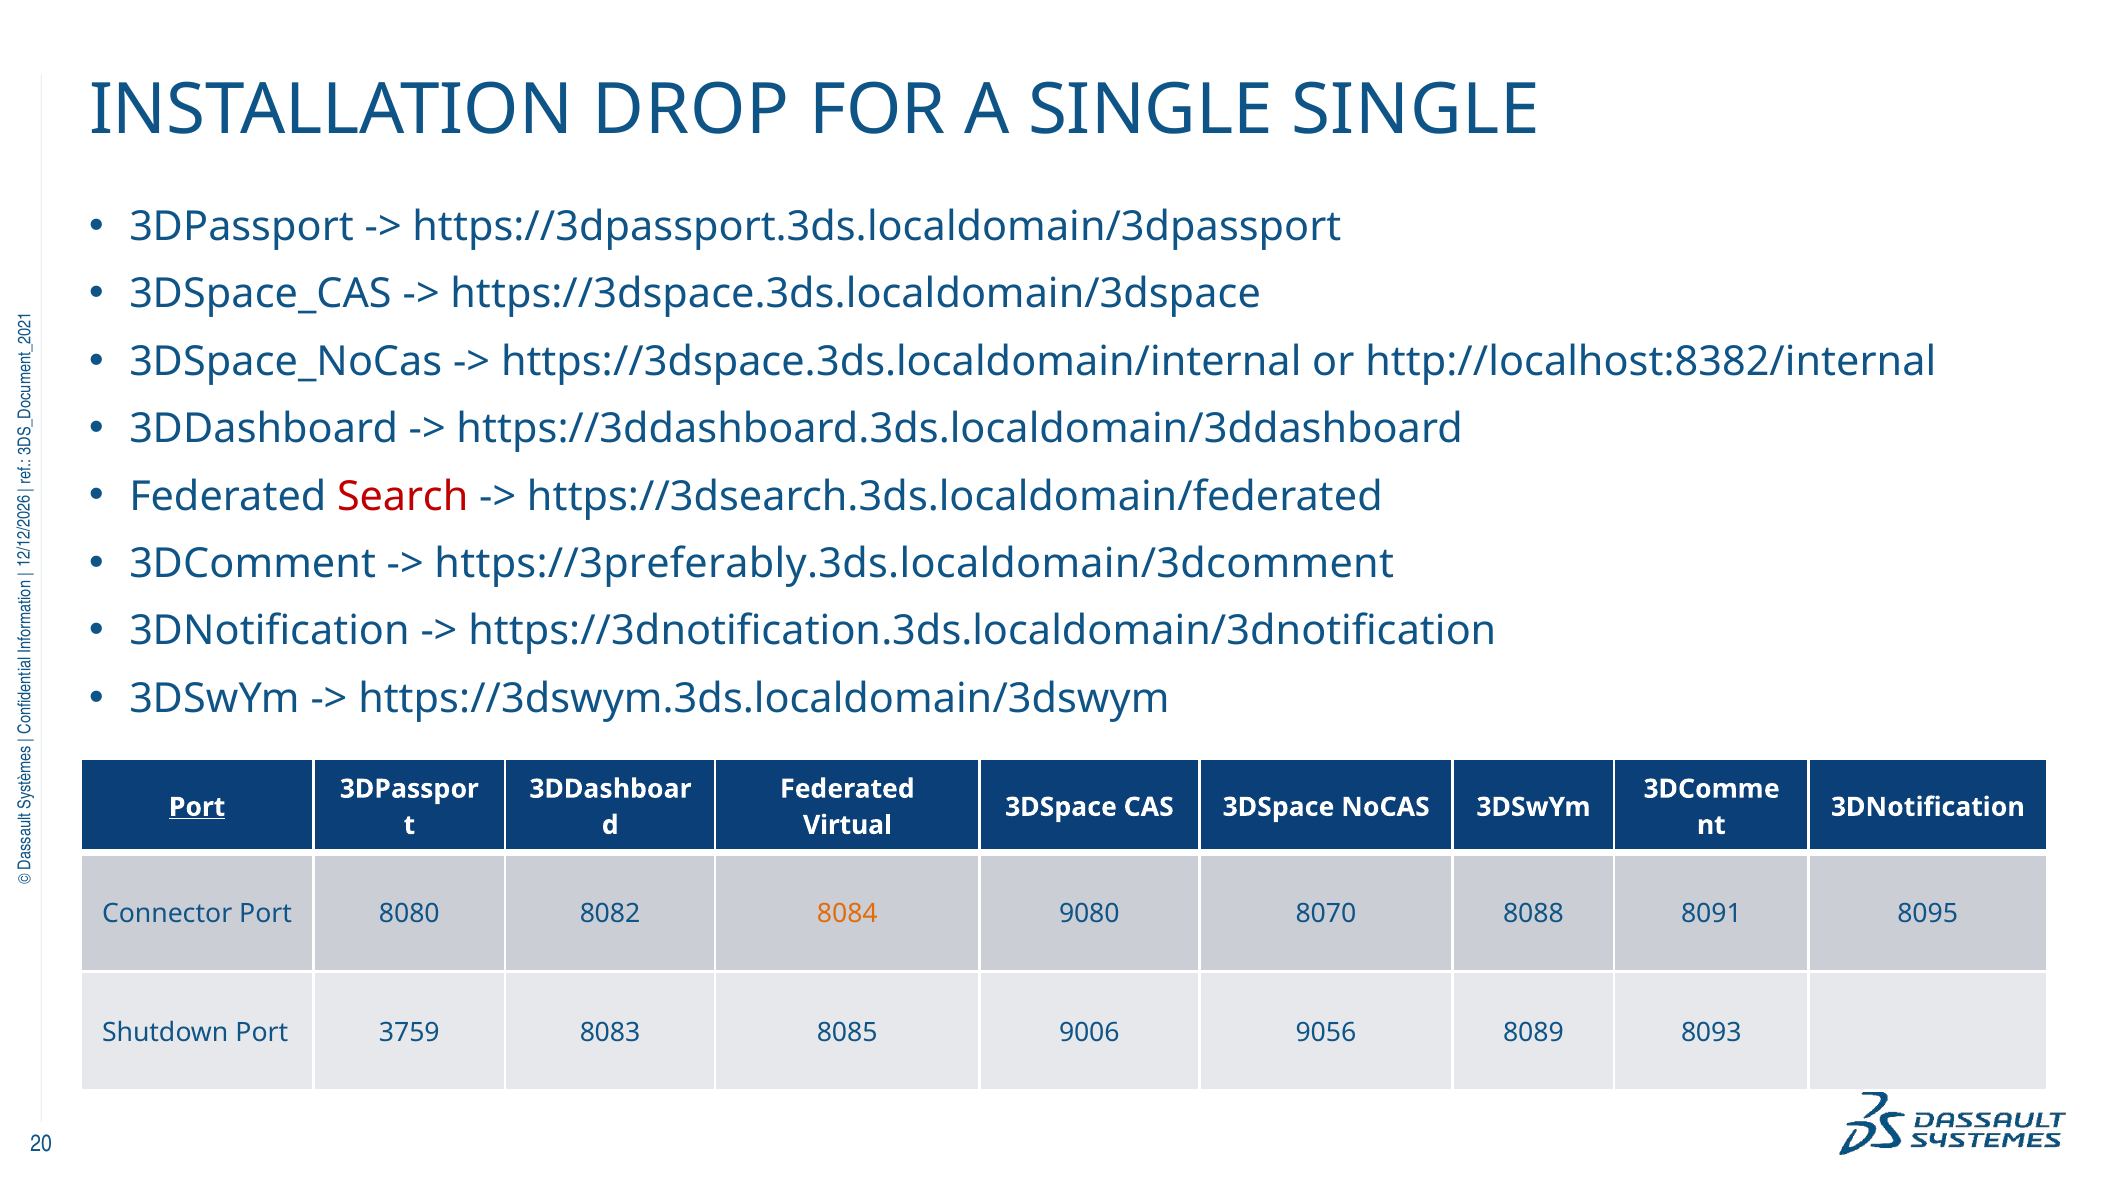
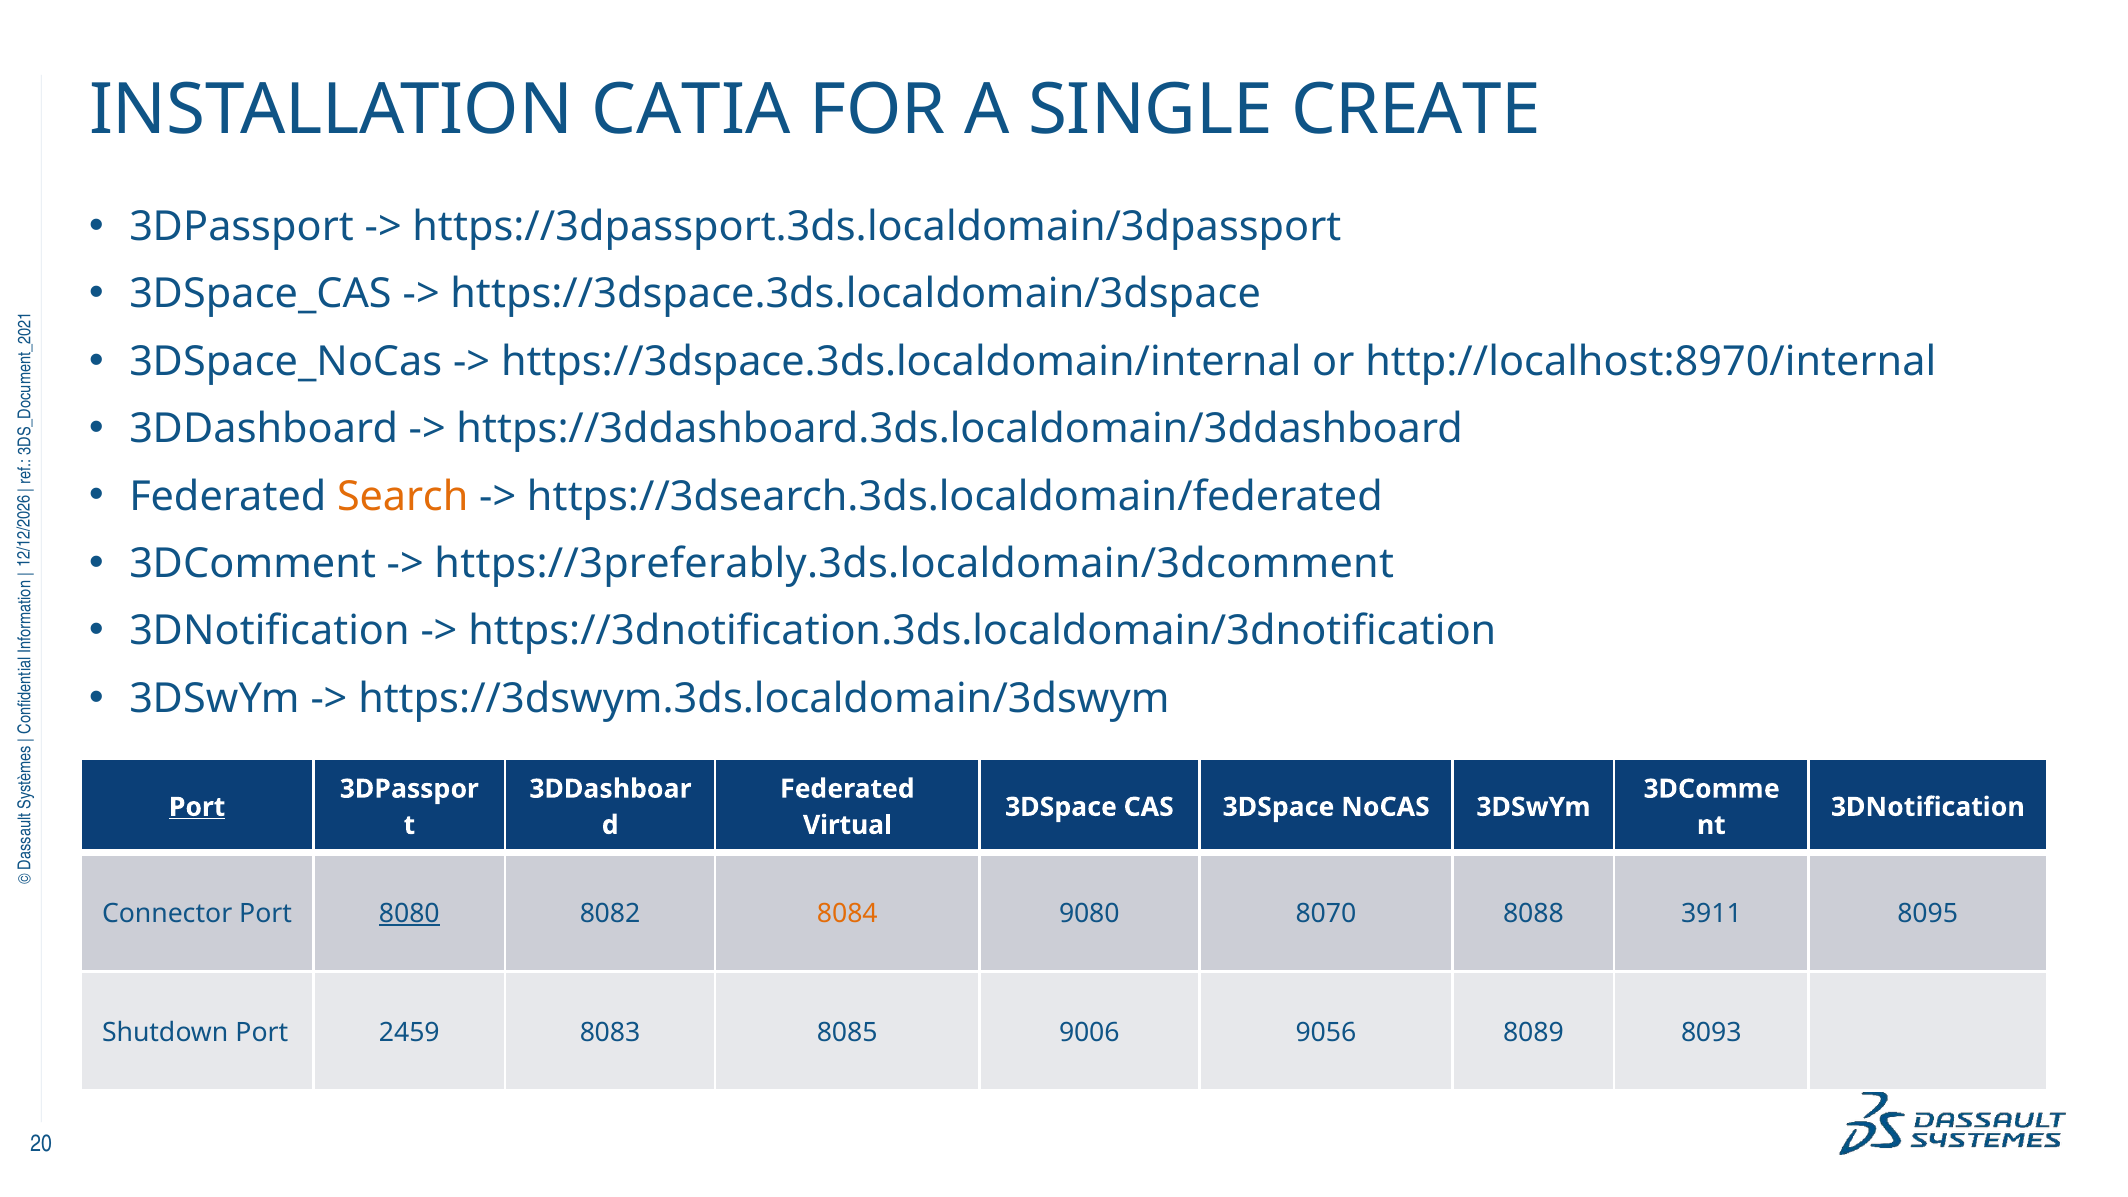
DROP: DROP -> CATIA
SINGLE SINGLE: SINGLE -> CREATE
http://localhost:8382/internal: http://localhost:8382/internal -> http://localhost:8970/internal
Search colour: red -> orange
8080 underline: none -> present
8091: 8091 -> 3911
3759: 3759 -> 2459
